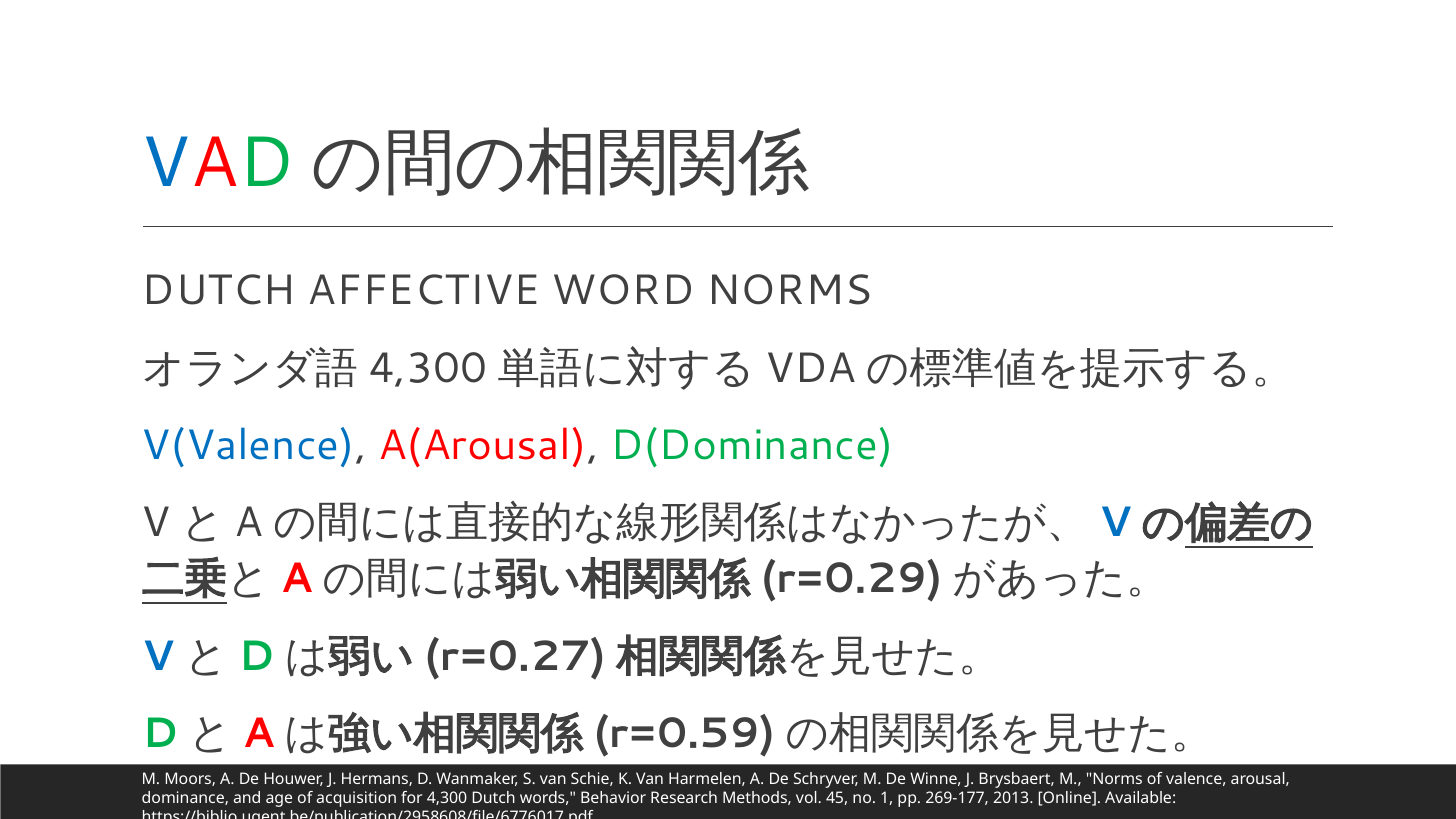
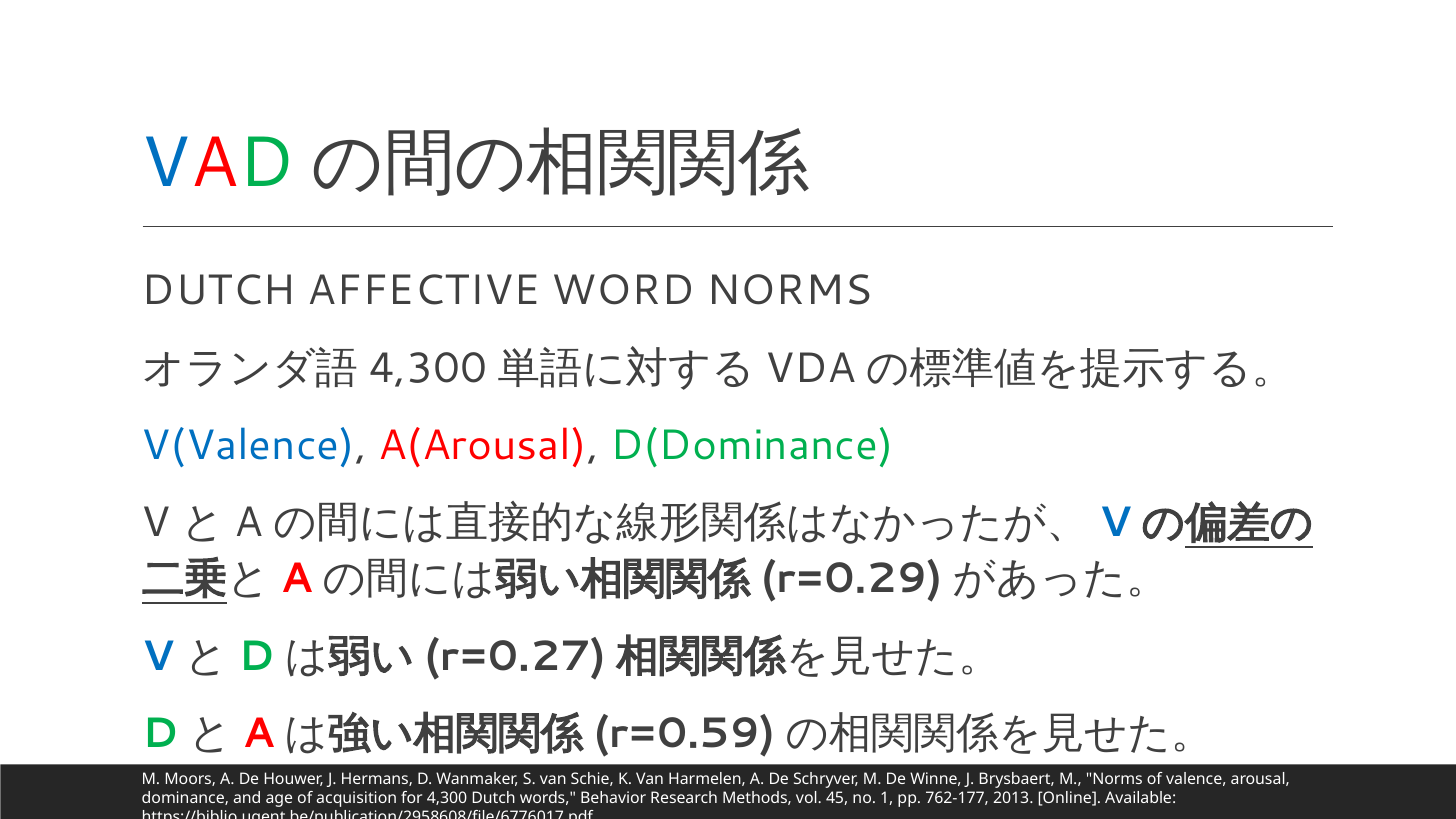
269-177: 269-177 -> 762-177
